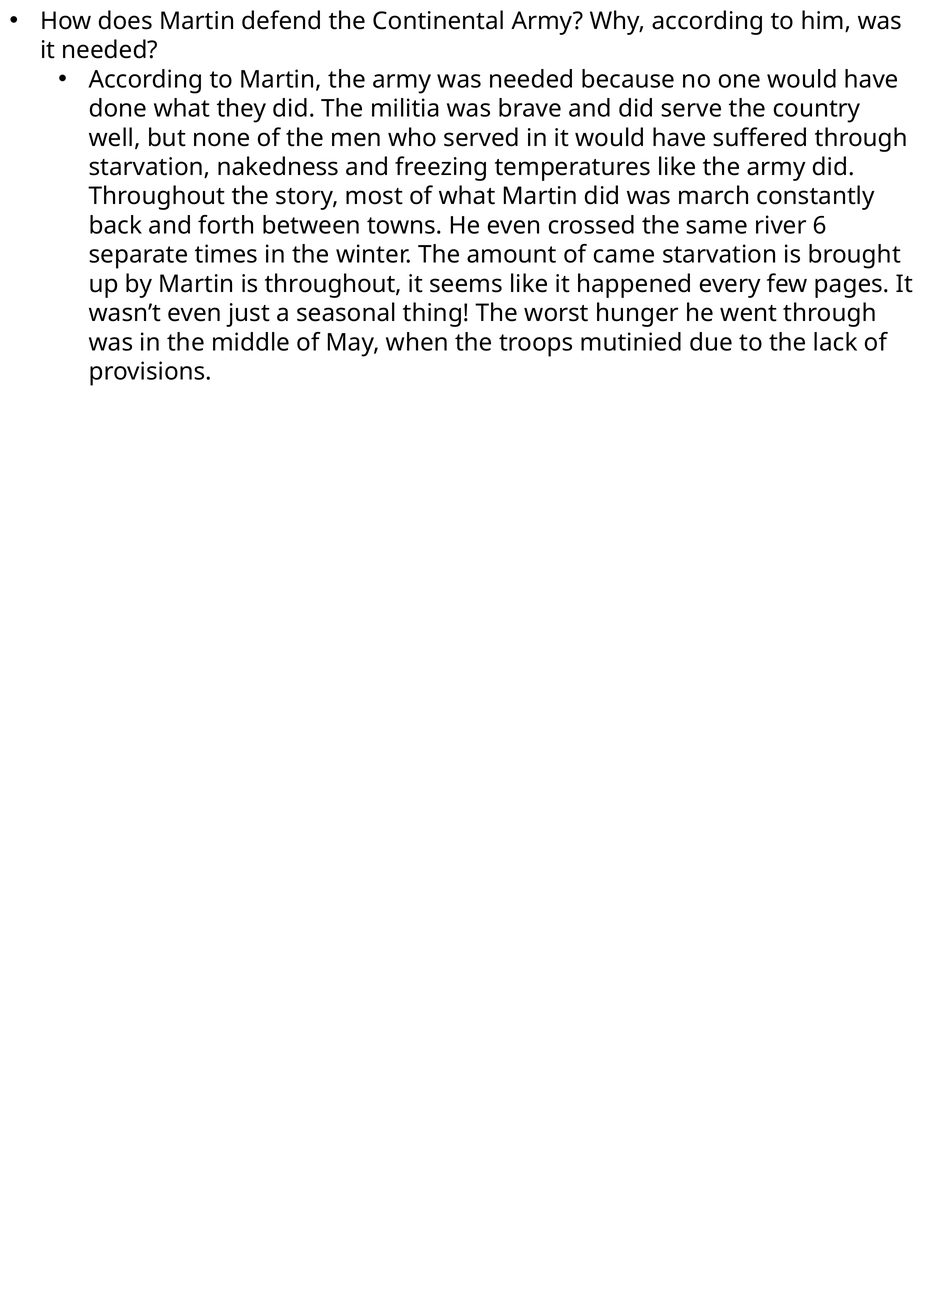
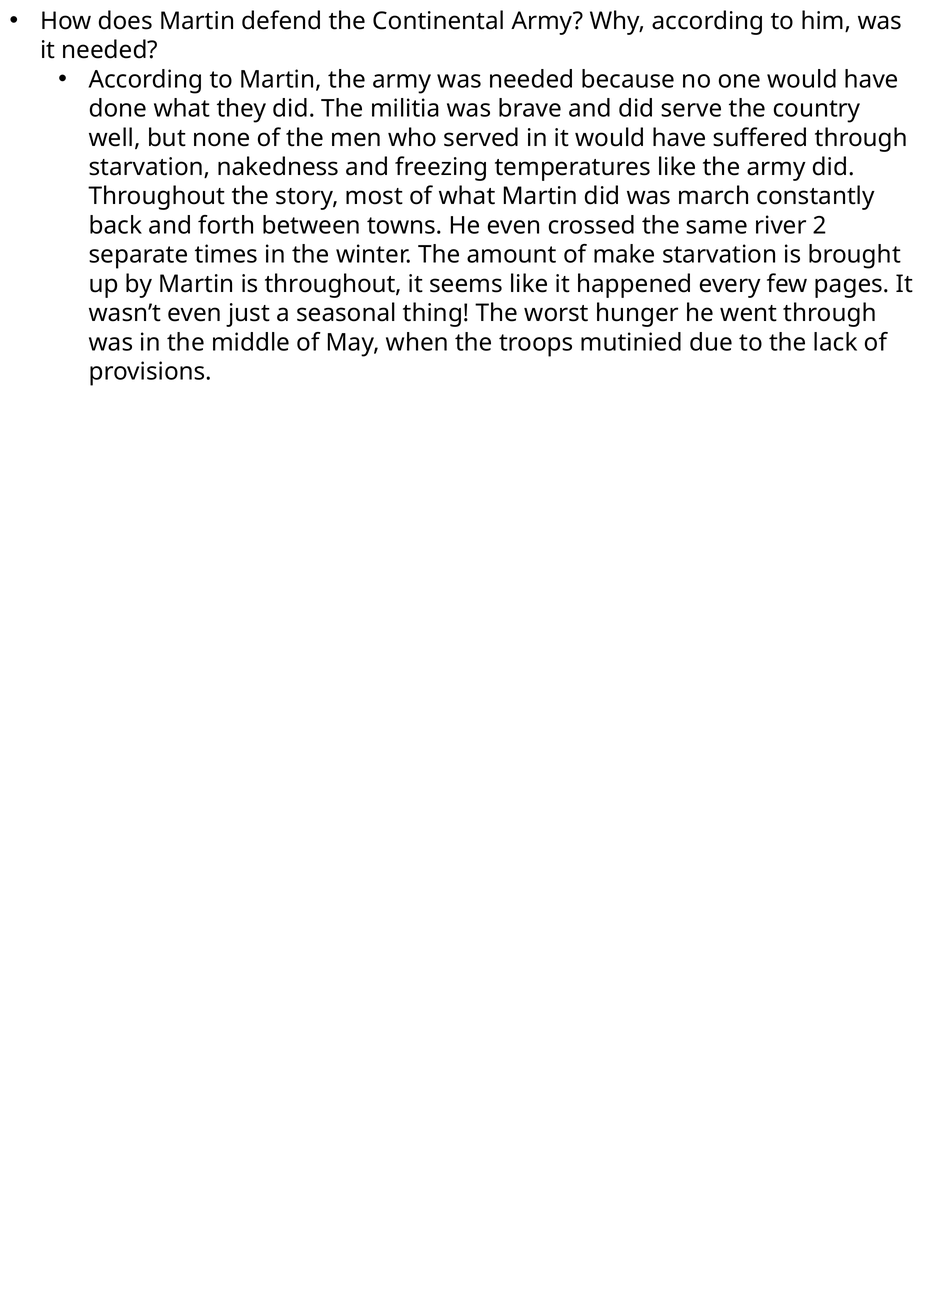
6: 6 -> 2
came: came -> make
